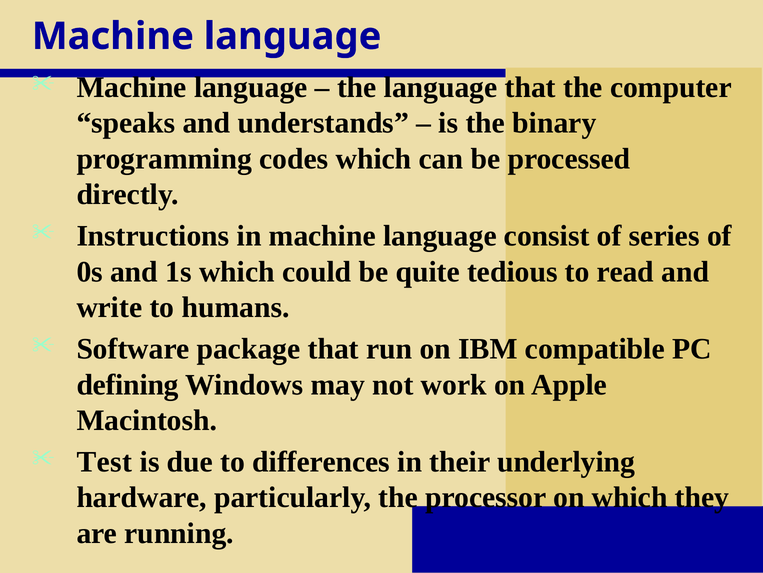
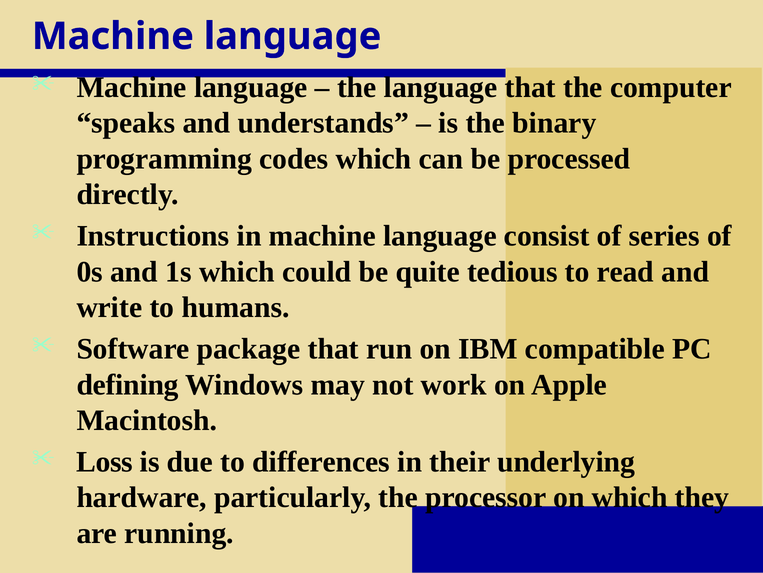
Test: Test -> Loss
